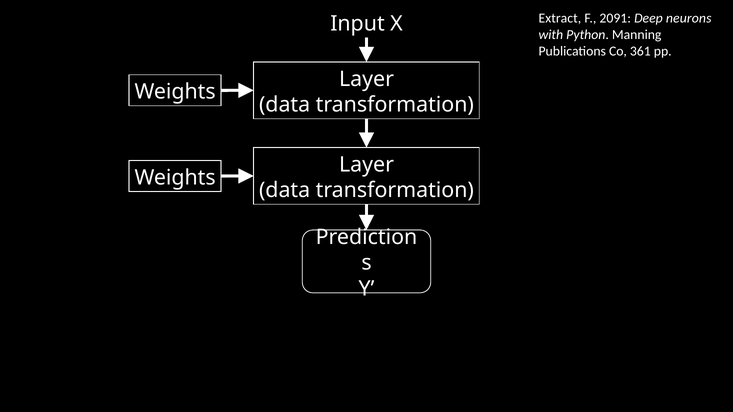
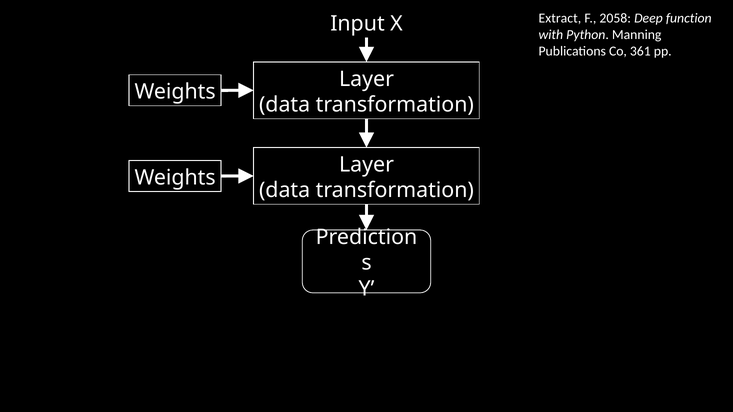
2091: 2091 -> 2058
neurons: neurons -> function
